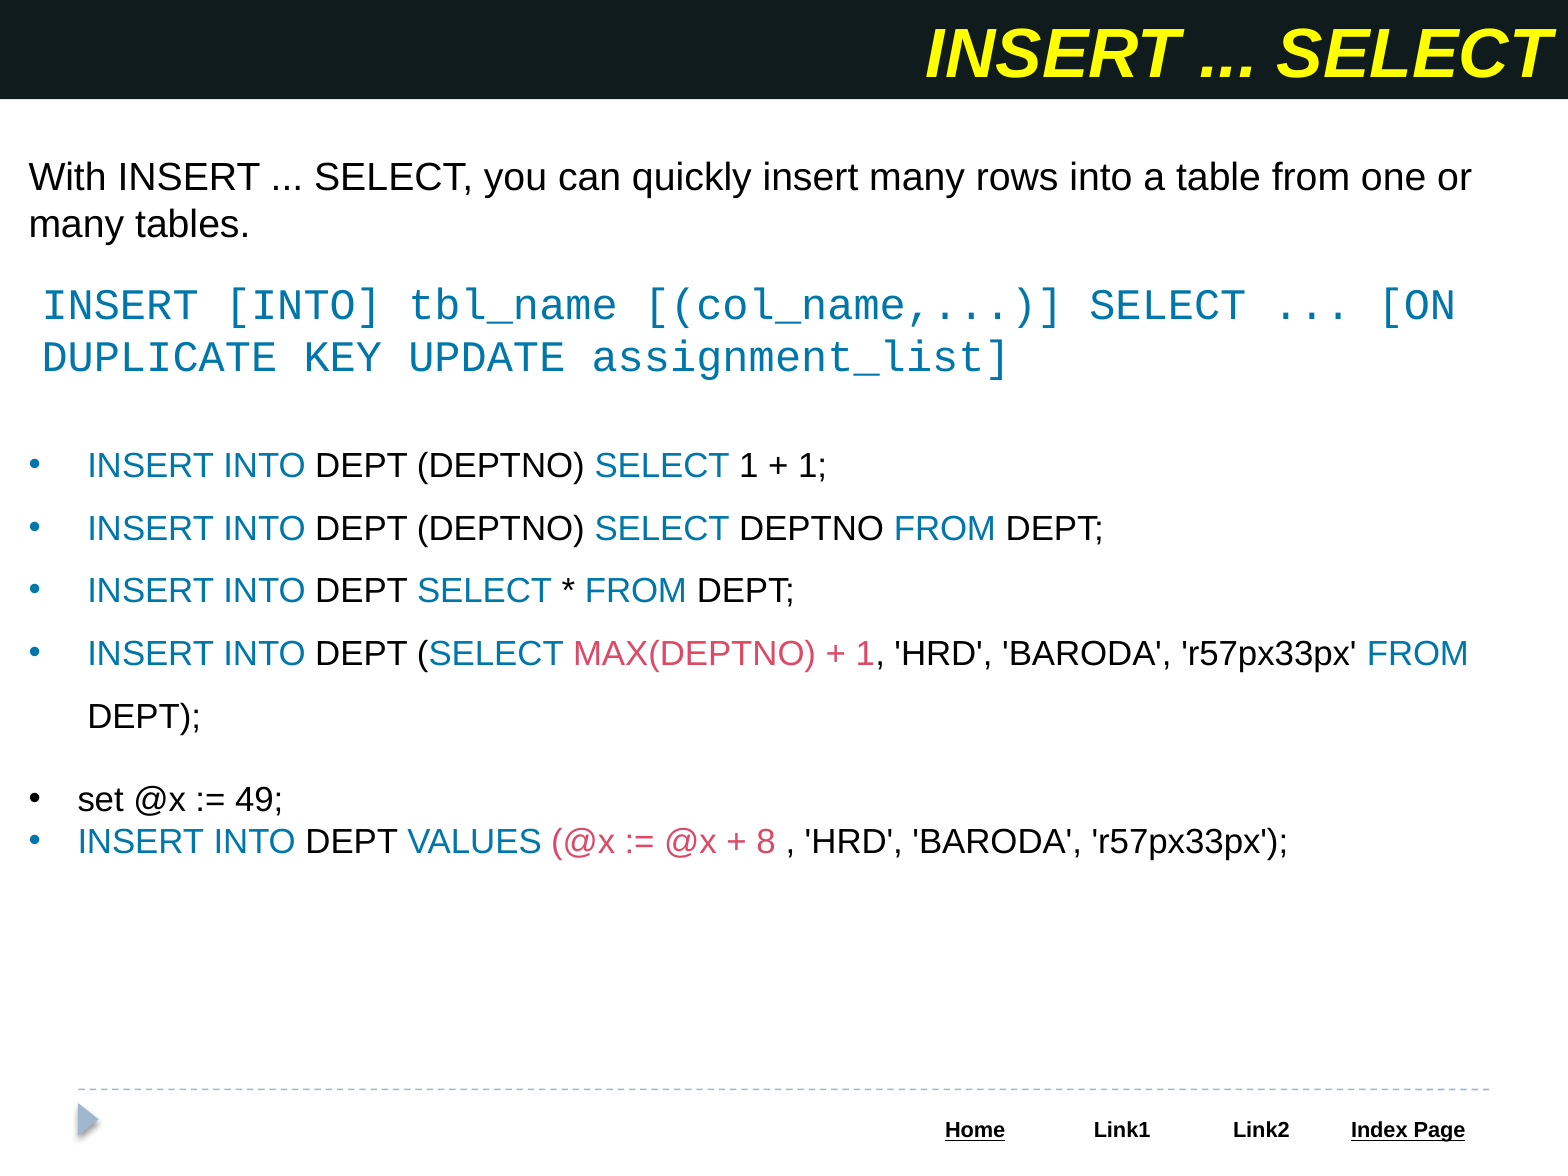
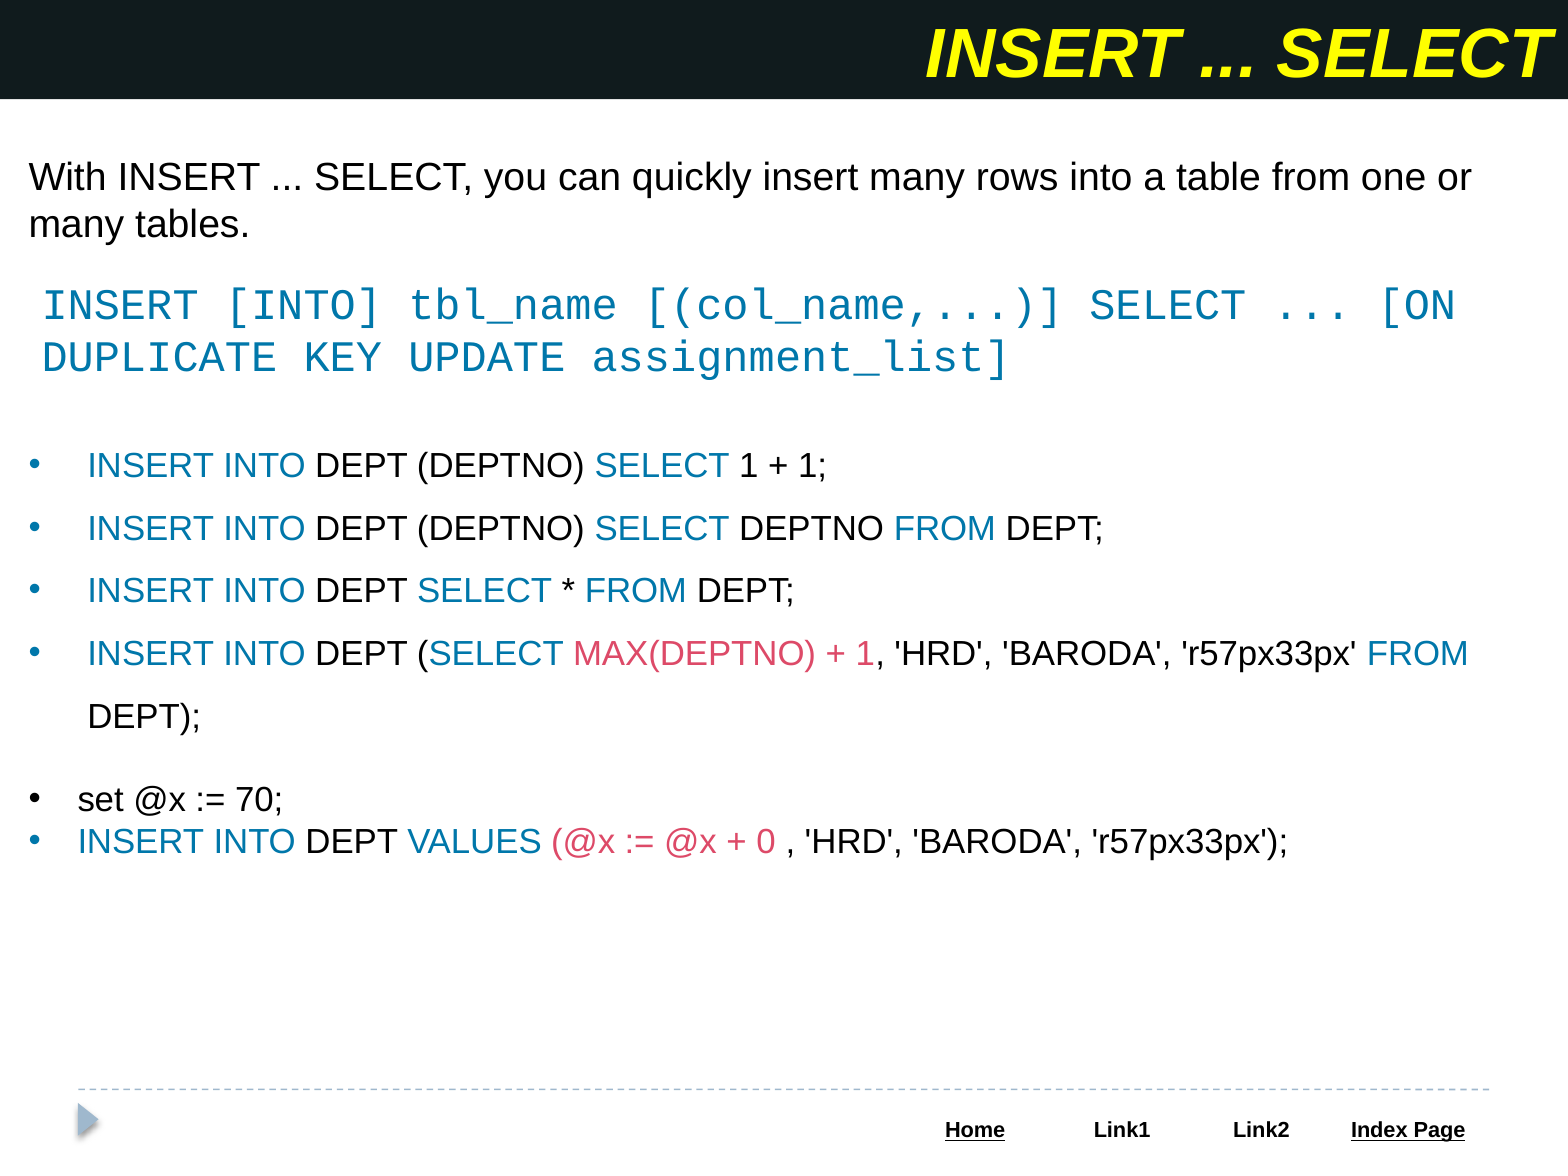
49: 49 -> 70
8: 8 -> 0
